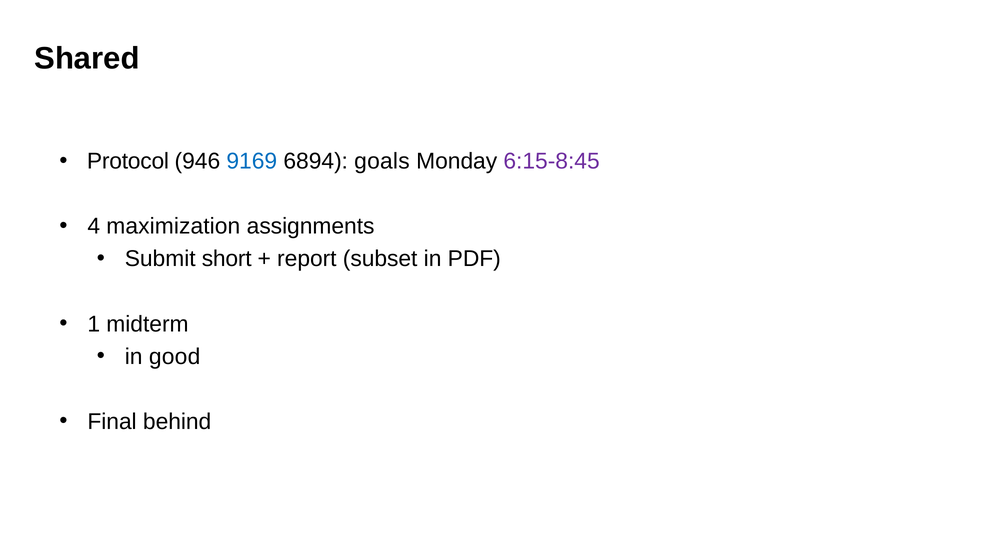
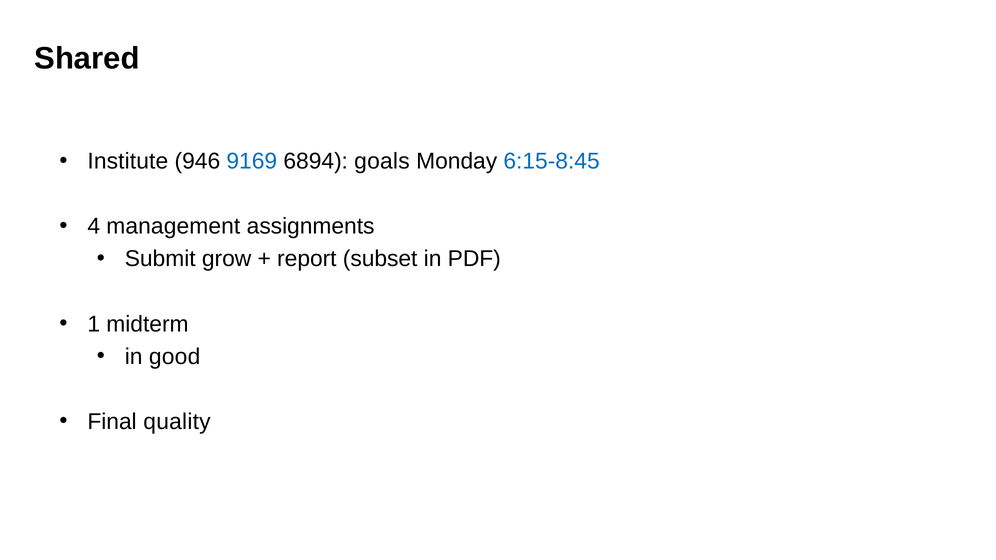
Protocol: Protocol -> Institute
6:15-8:45 colour: purple -> blue
maximization: maximization -> management
short: short -> grow
behind: behind -> quality
